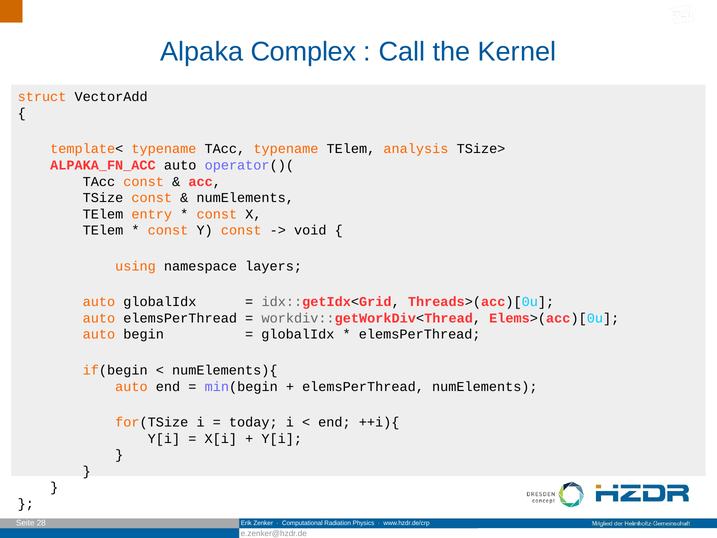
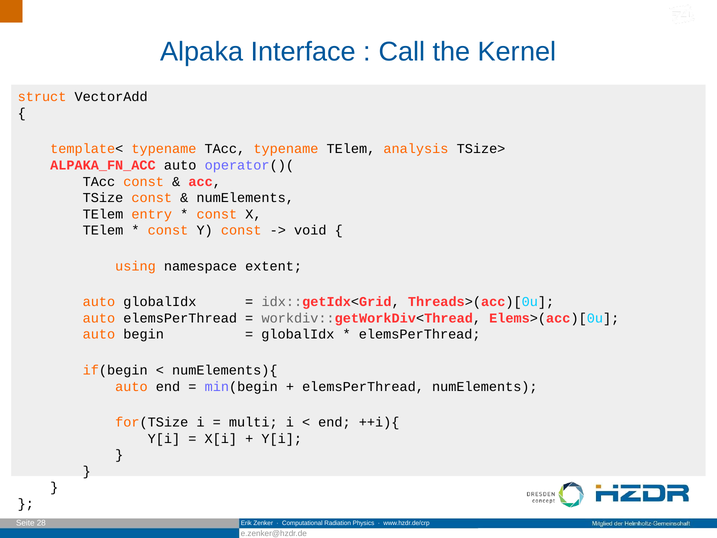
Complex: Complex -> Interface
layers: layers -> extent
today: today -> multi
